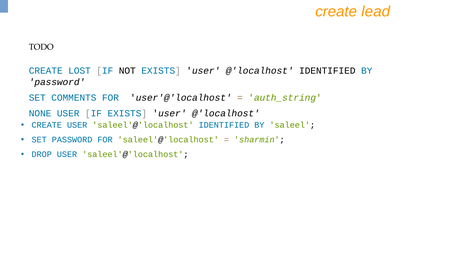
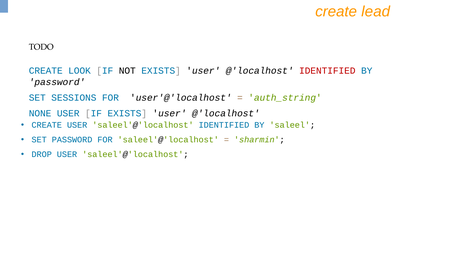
LOST: LOST -> LOOK
IDENTIFIED at (327, 71) colour: black -> red
COMMENTS: COMMENTS -> SESSIONS
